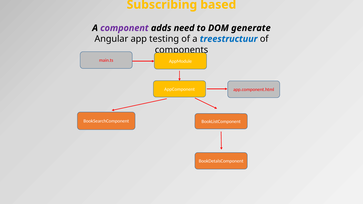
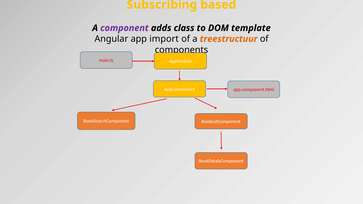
need: need -> class
generate: generate -> template
testing: testing -> import
treestructuur colour: blue -> orange
